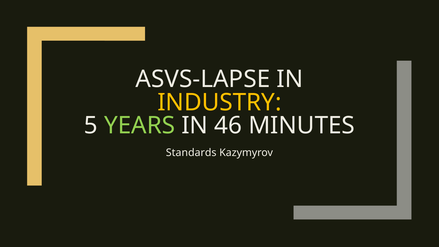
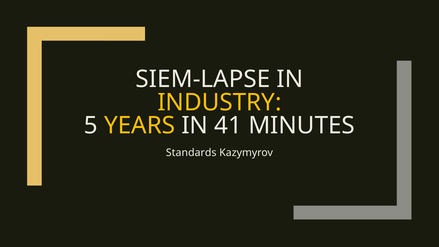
ASVS-LAPSE: ASVS-LAPSE -> SIEM-LAPSE
YEARS colour: light green -> yellow
46: 46 -> 41
